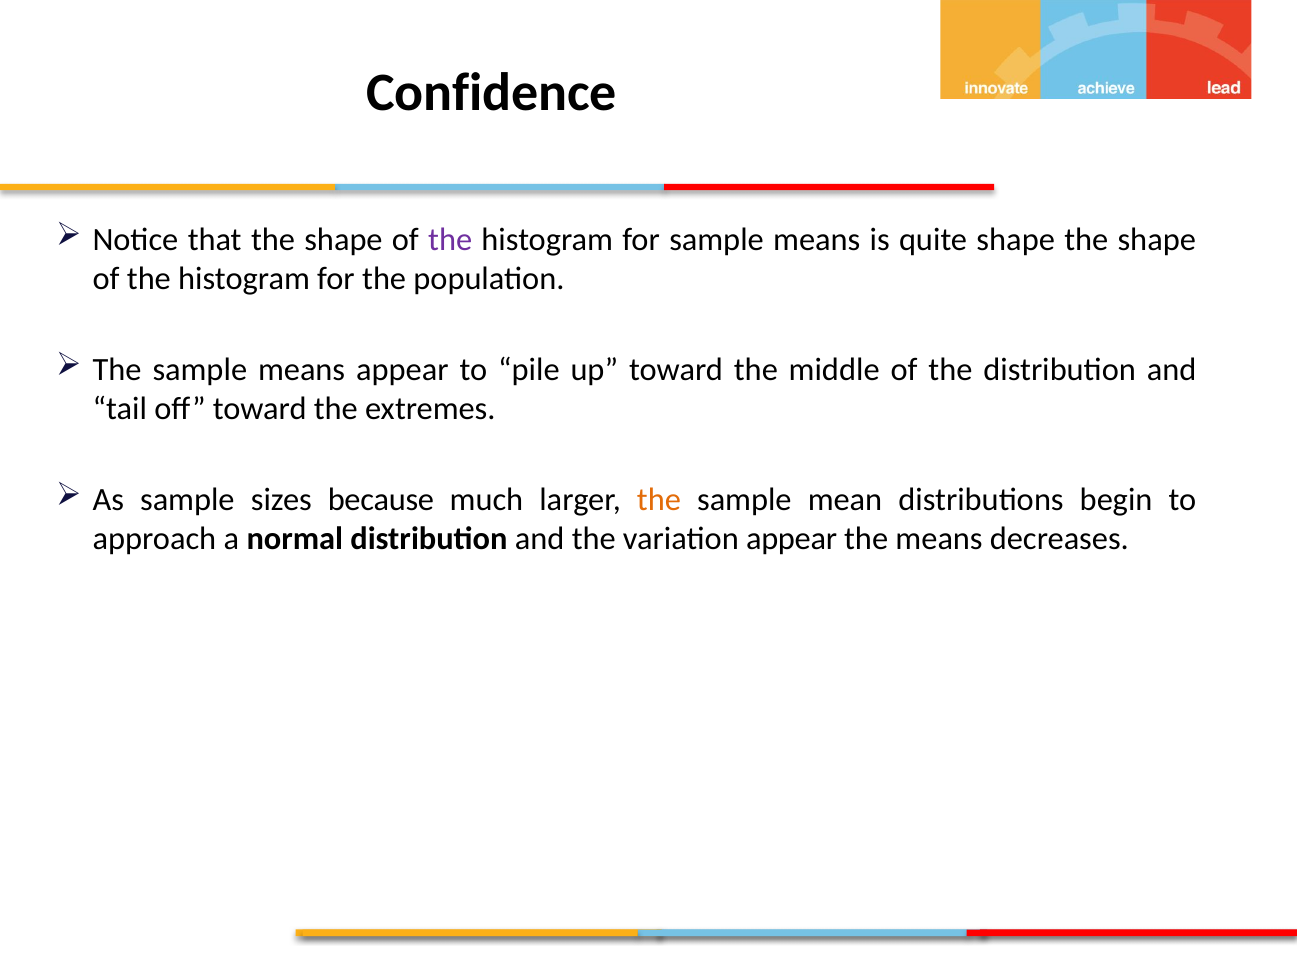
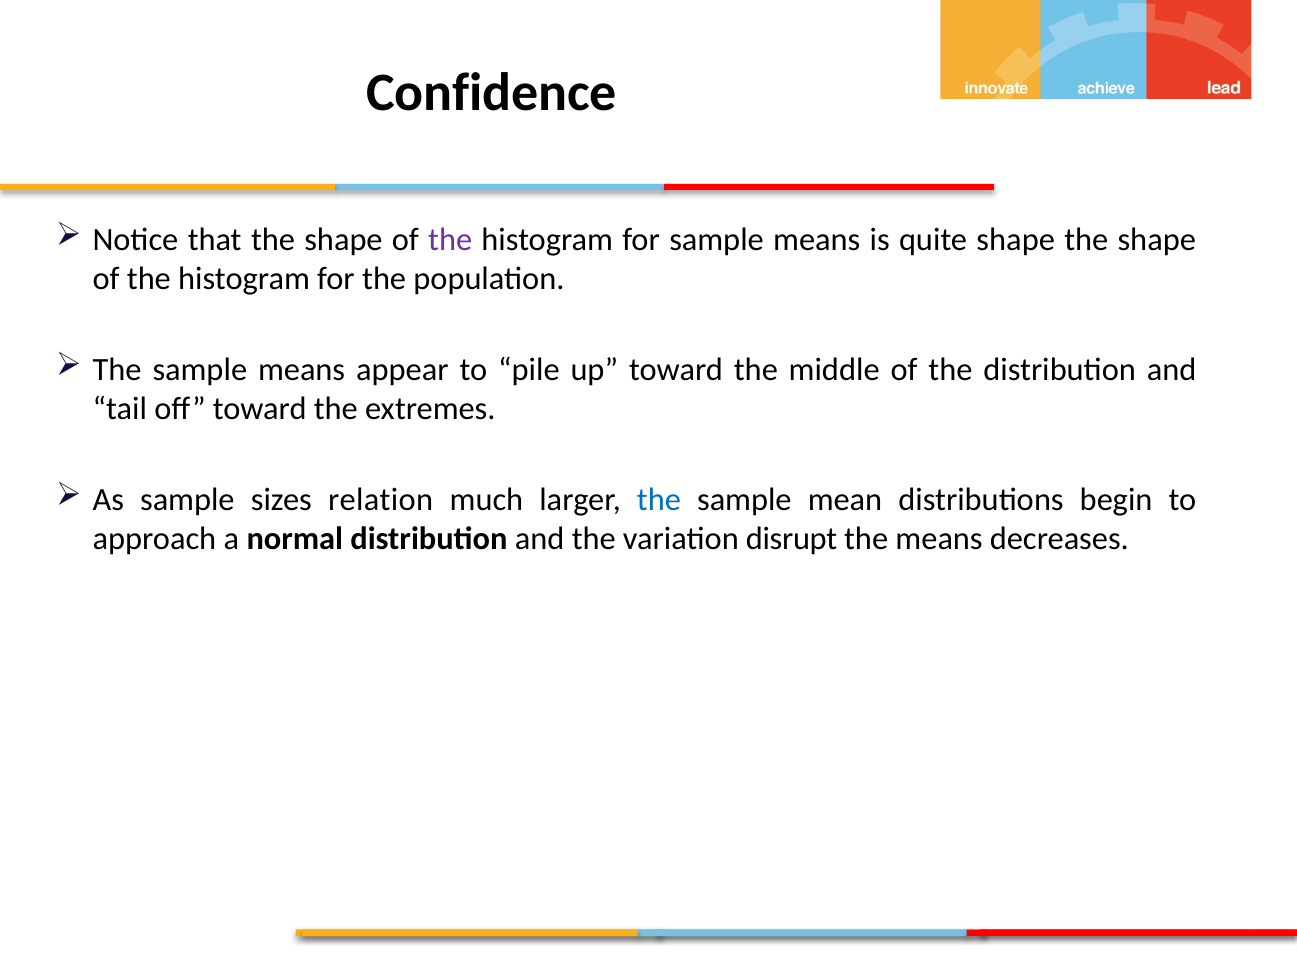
because: because -> relation
the at (659, 500) colour: orange -> blue
variation appear: appear -> disrupt
